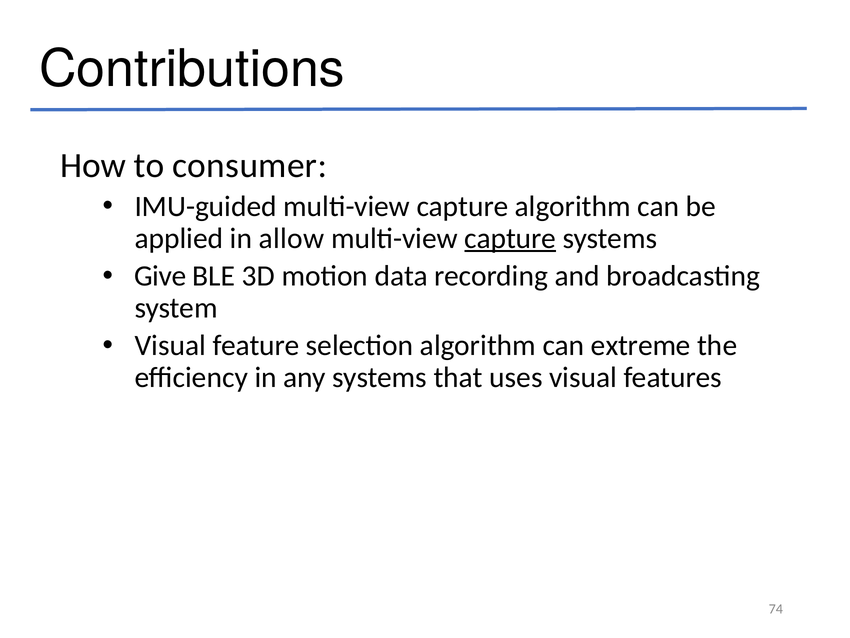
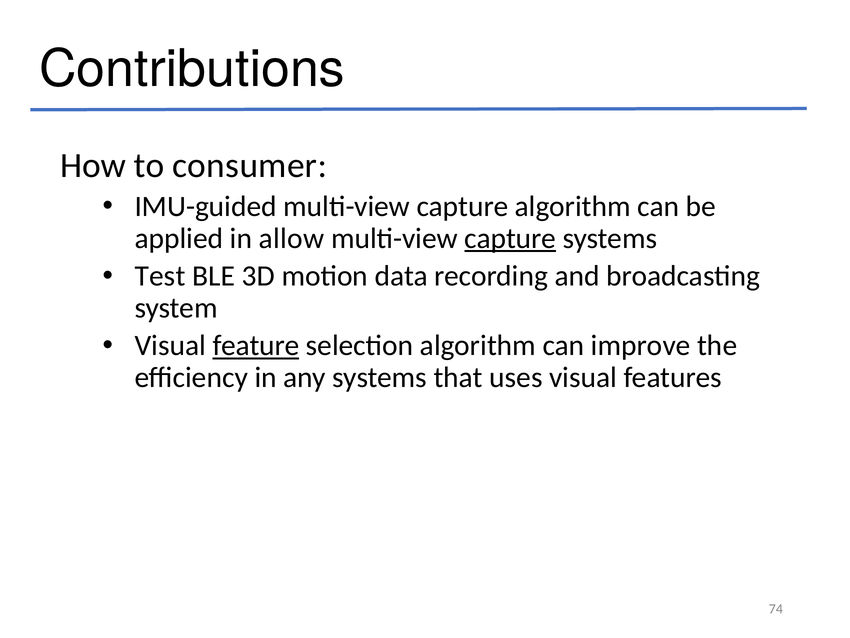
Give: Give -> Test
feature underline: none -> present
extreme: extreme -> improve
